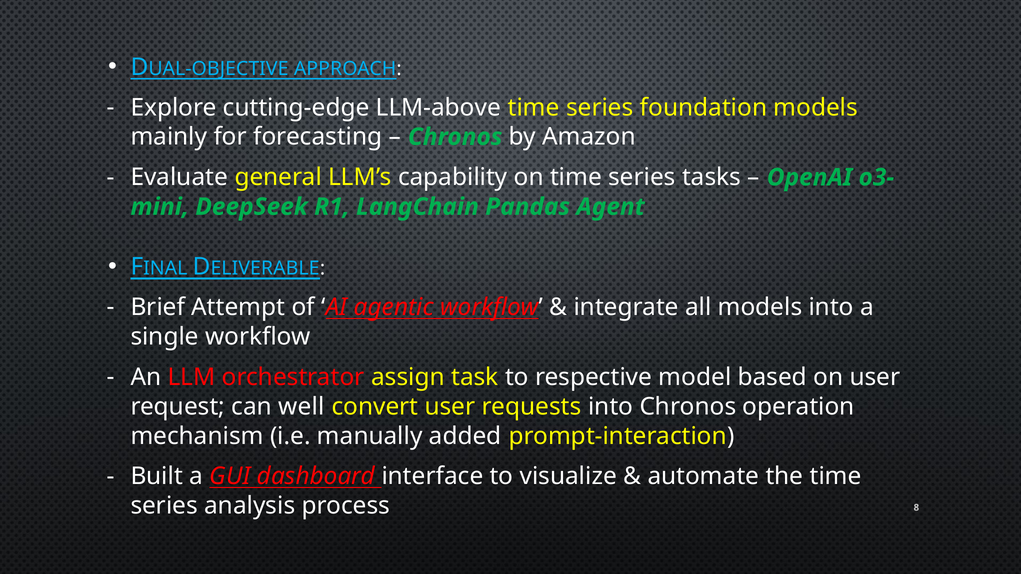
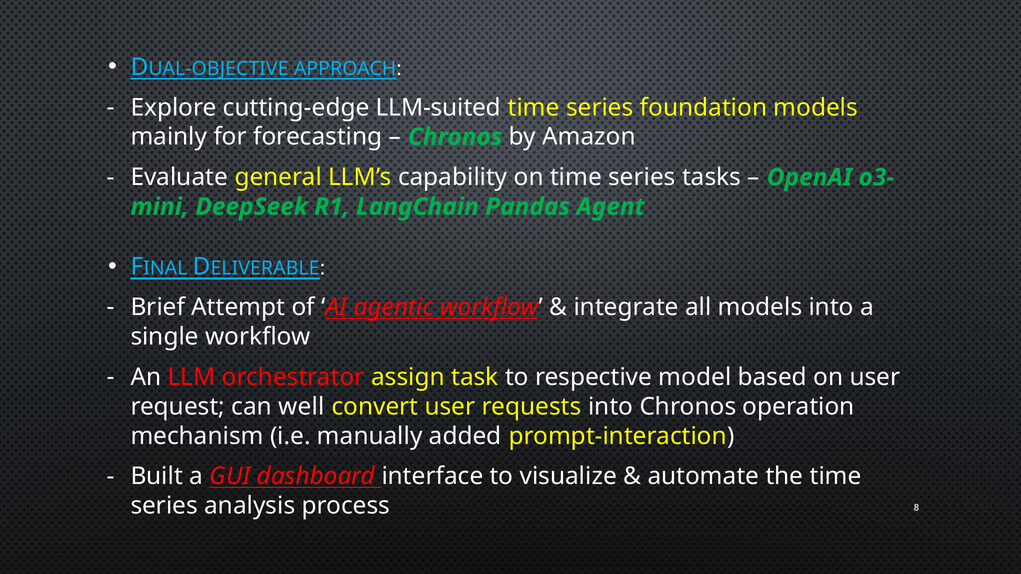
LLM-above: LLM-above -> LLM-suited
